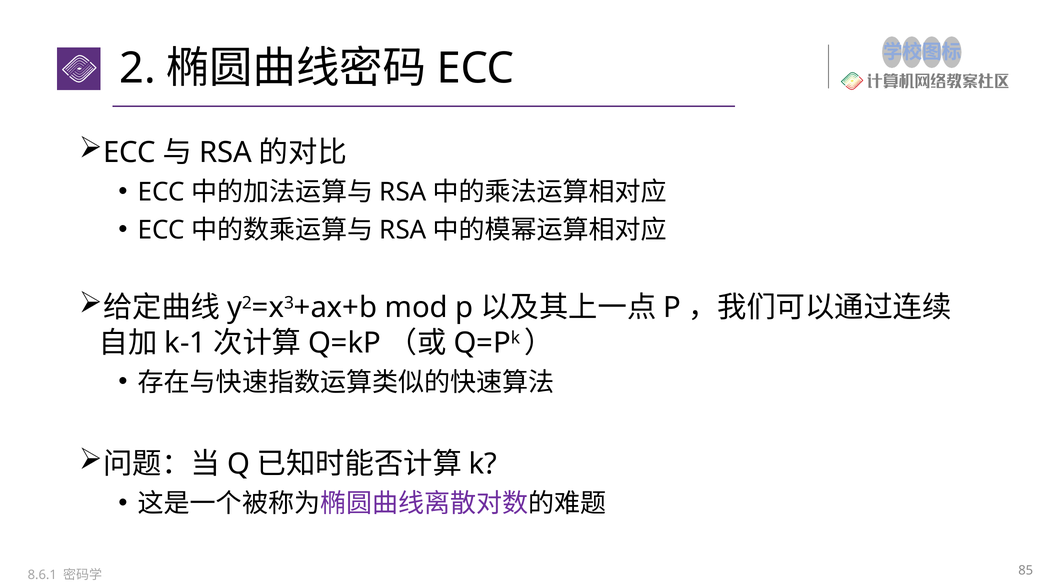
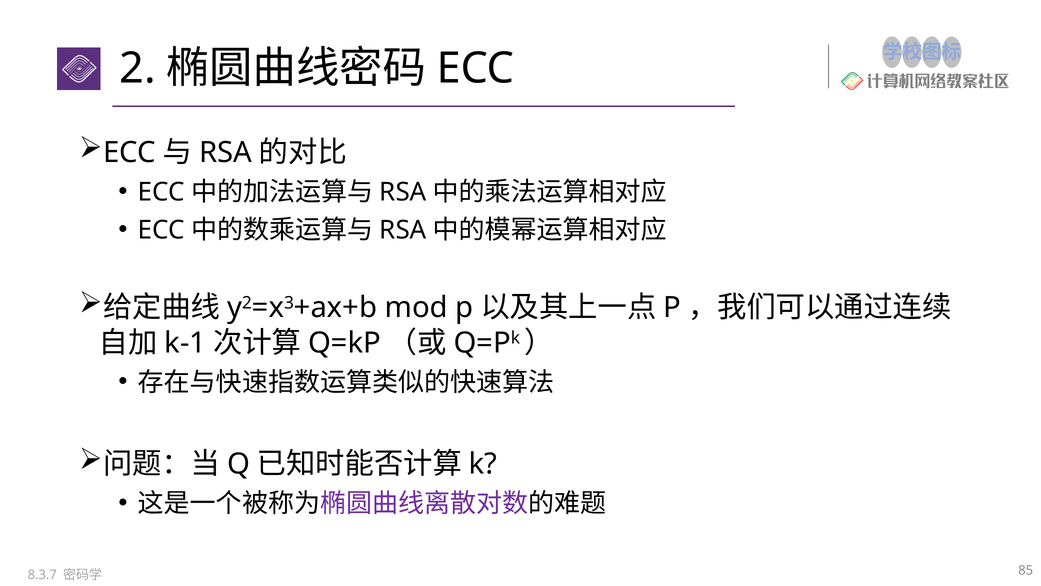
8.6.1: 8.6.1 -> 8.3.7
